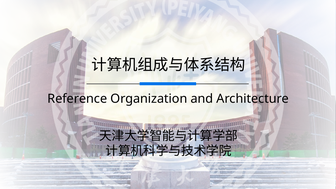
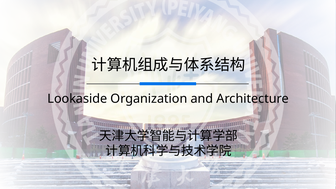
Reference: Reference -> Lookaside
